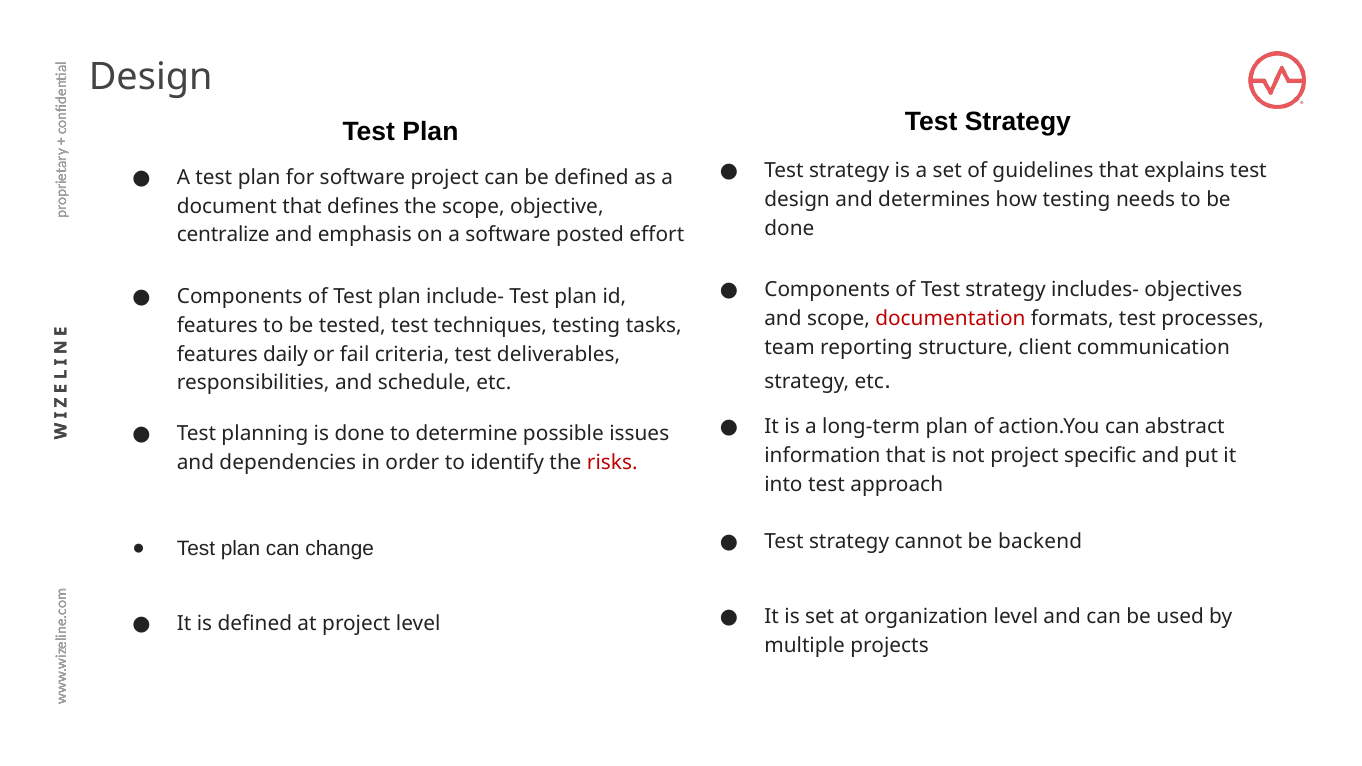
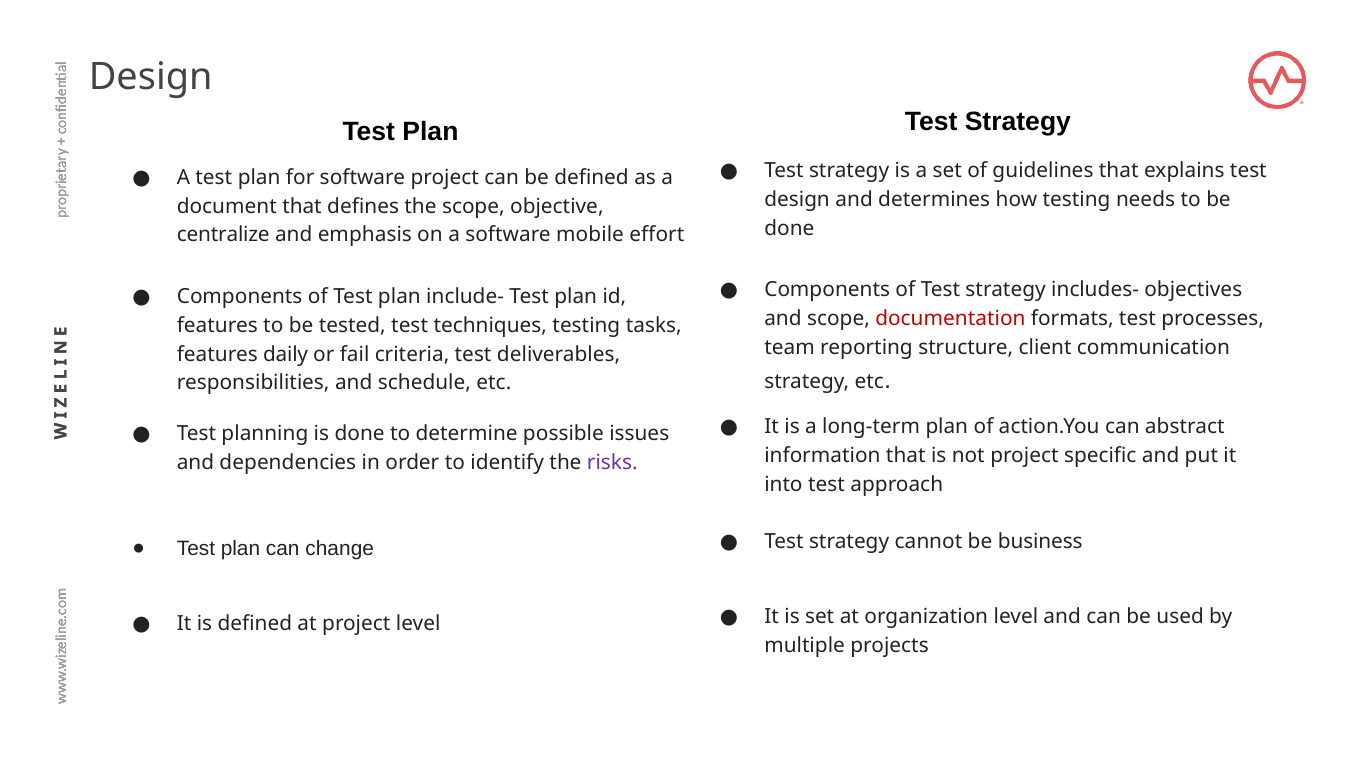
posted: posted -> mobile
risks colour: red -> purple
backend: backend -> business
